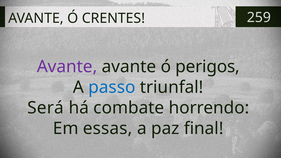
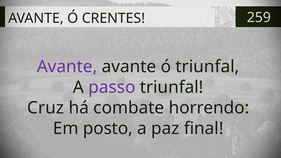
ó perigos: perigos -> triunfal
passo colour: blue -> purple
Será: Será -> Cruz
essas: essas -> posto
